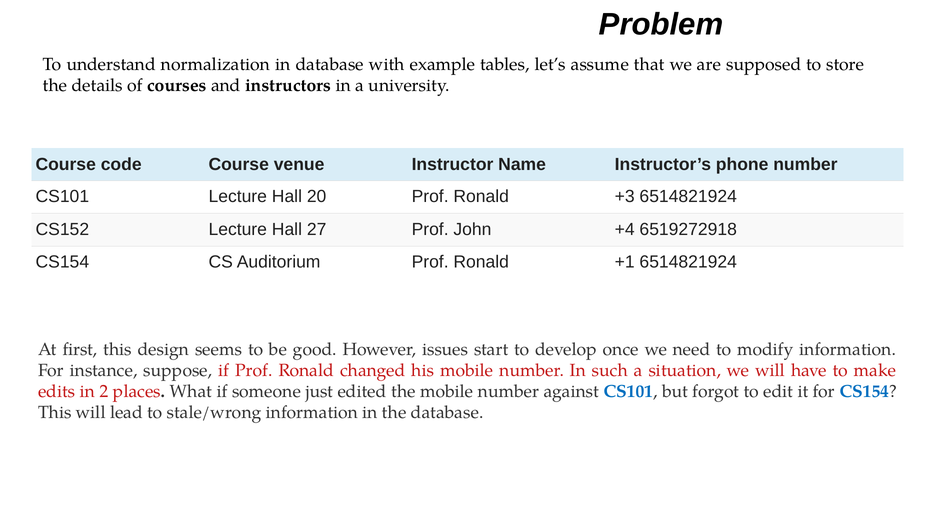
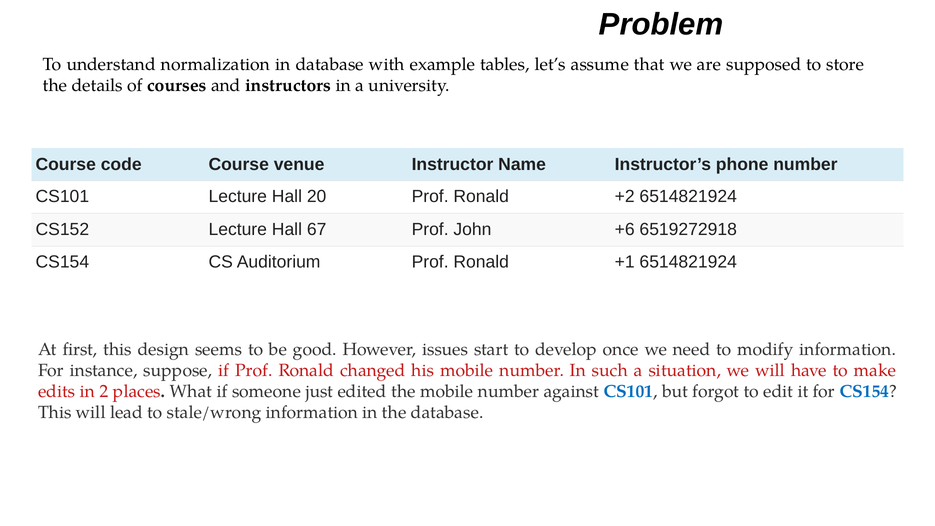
+3: +3 -> +2
27: 27 -> 67
+4: +4 -> +6
